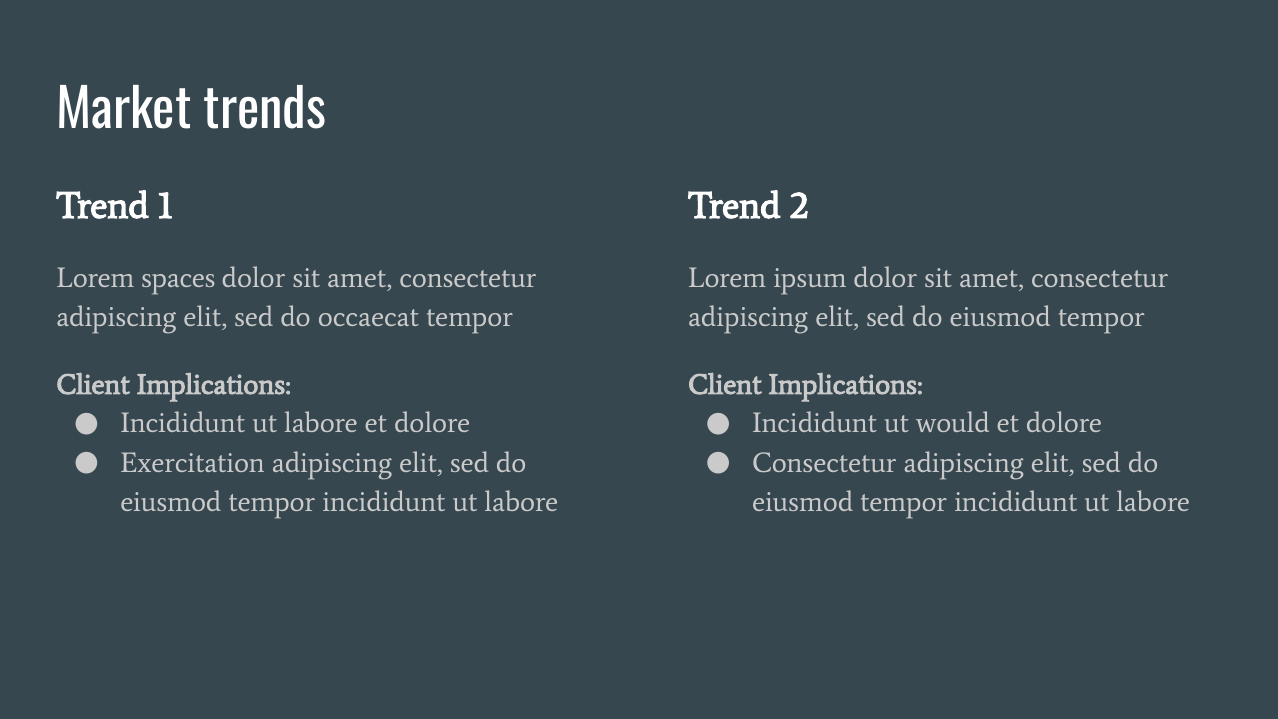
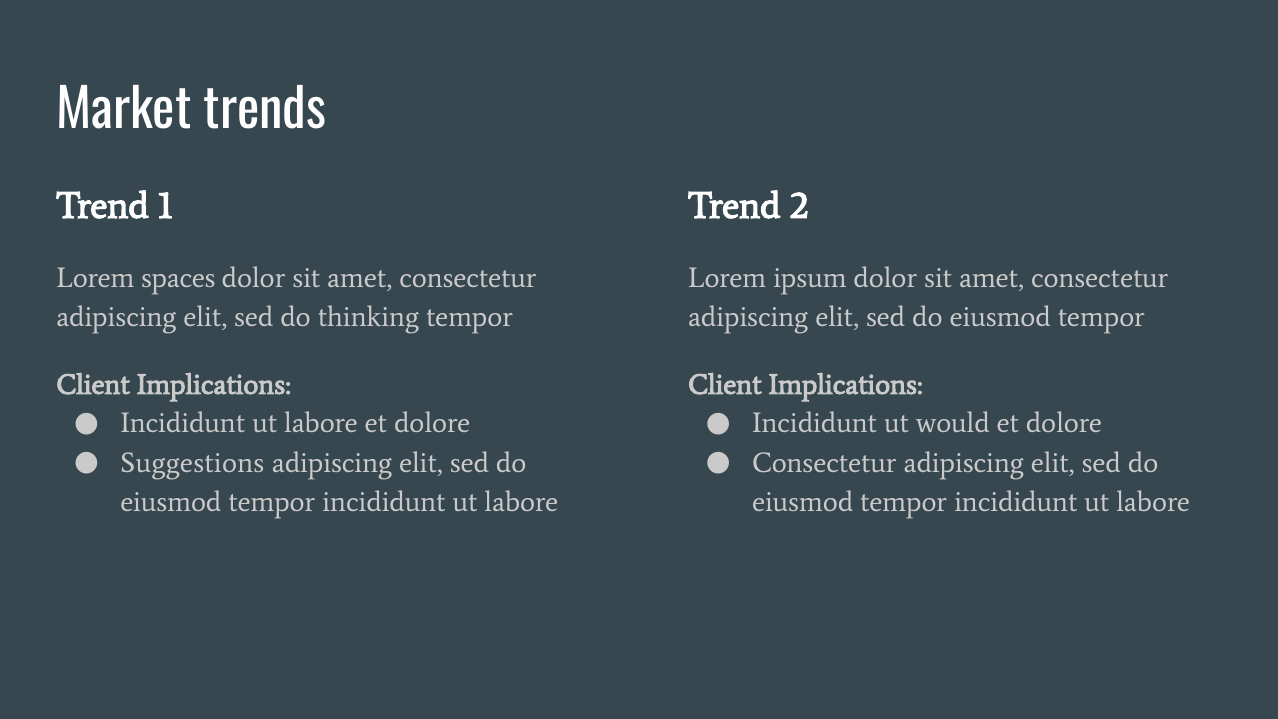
occaecat: occaecat -> thinking
Exercitation: Exercitation -> Suggestions
